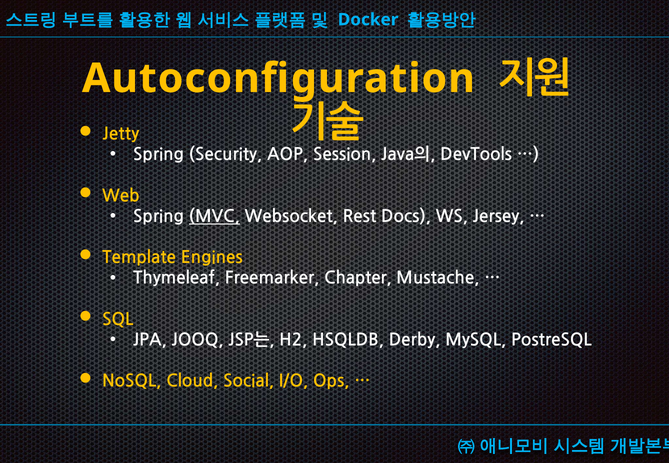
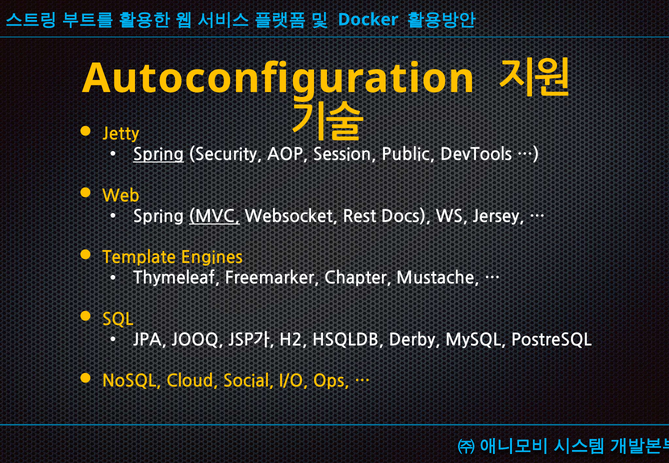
Spring at (159, 155) underline: none -> present
Java의: Java의 -> Public
JSP는: JSP는 -> JSP가
